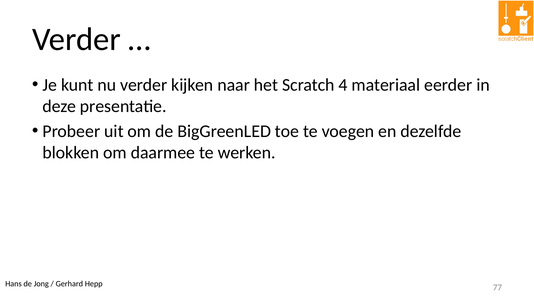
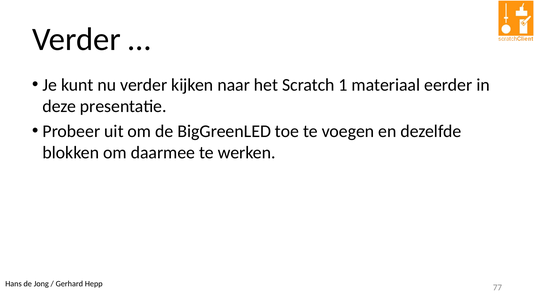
4: 4 -> 1
